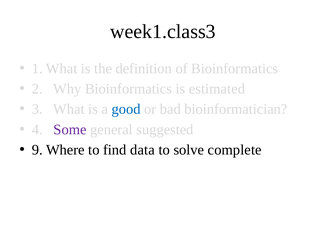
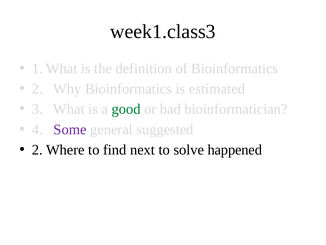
good colour: blue -> green
9 at (37, 150): 9 -> 2
data: data -> next
complete: complete -> happened
